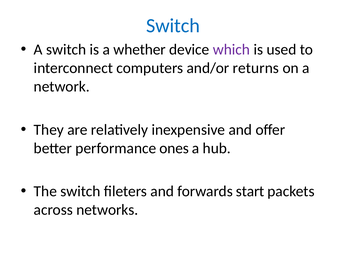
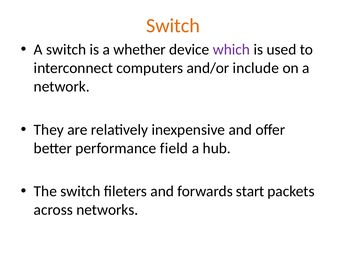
Switch at (173, 26) colour: blue -> orange
returns: returns -> include
ones: ones -> field
